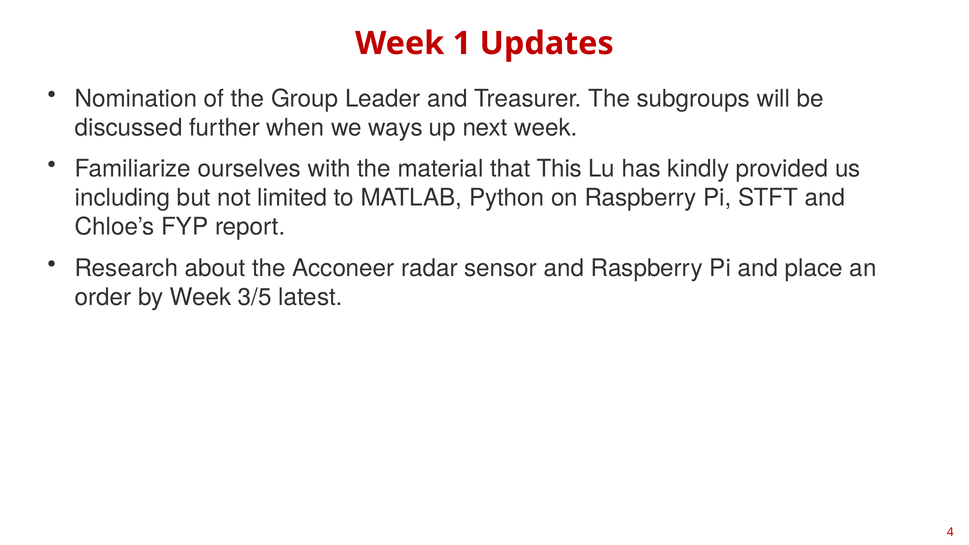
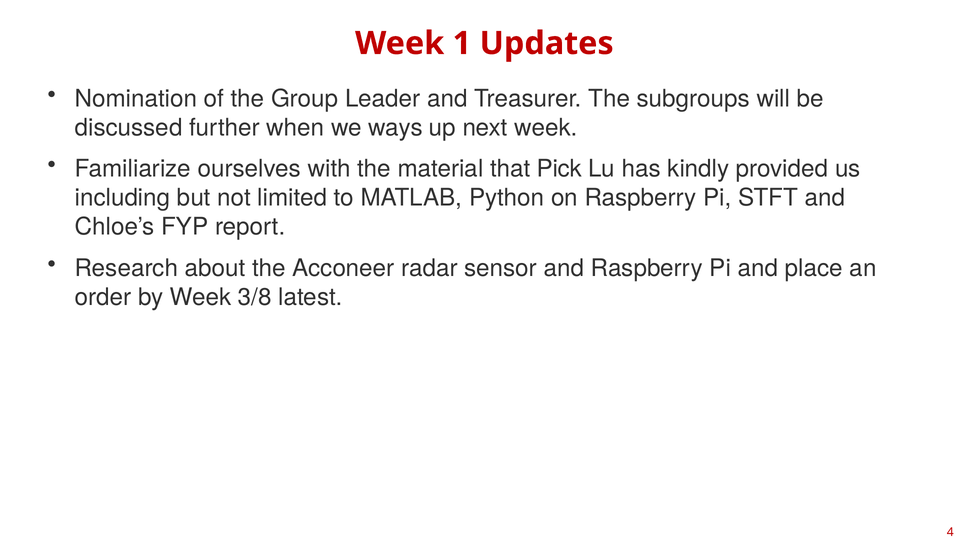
This: This -> Pick
3/5: 3/5 -> 3/8
